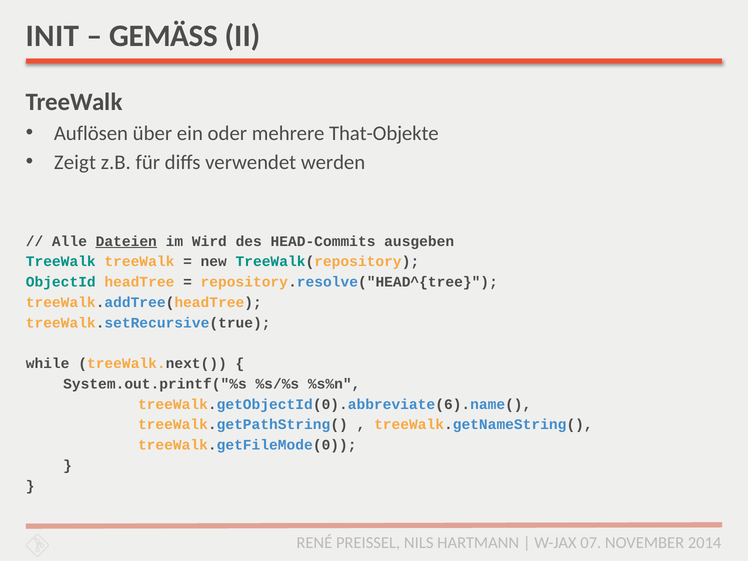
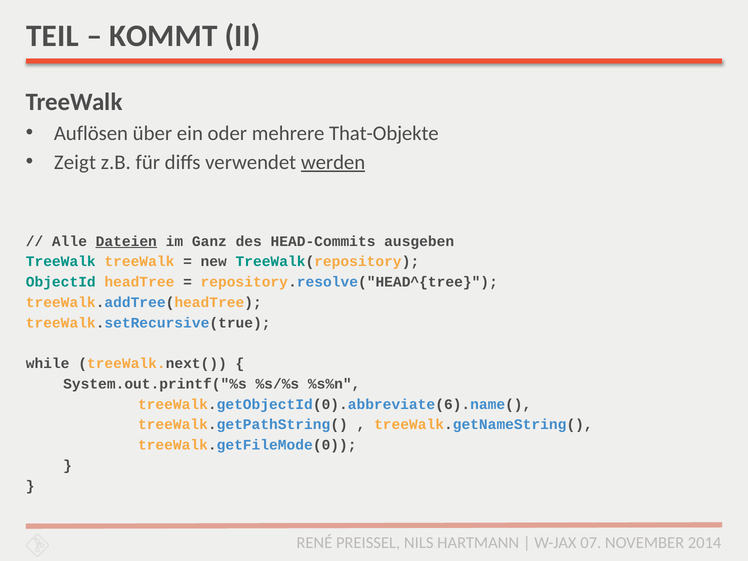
INIT: INIT -> TEIL
GEMÄSS: GEMÄSS -> KOMMT
werden underline: none -> present
Wird: Wird -> Ganz
